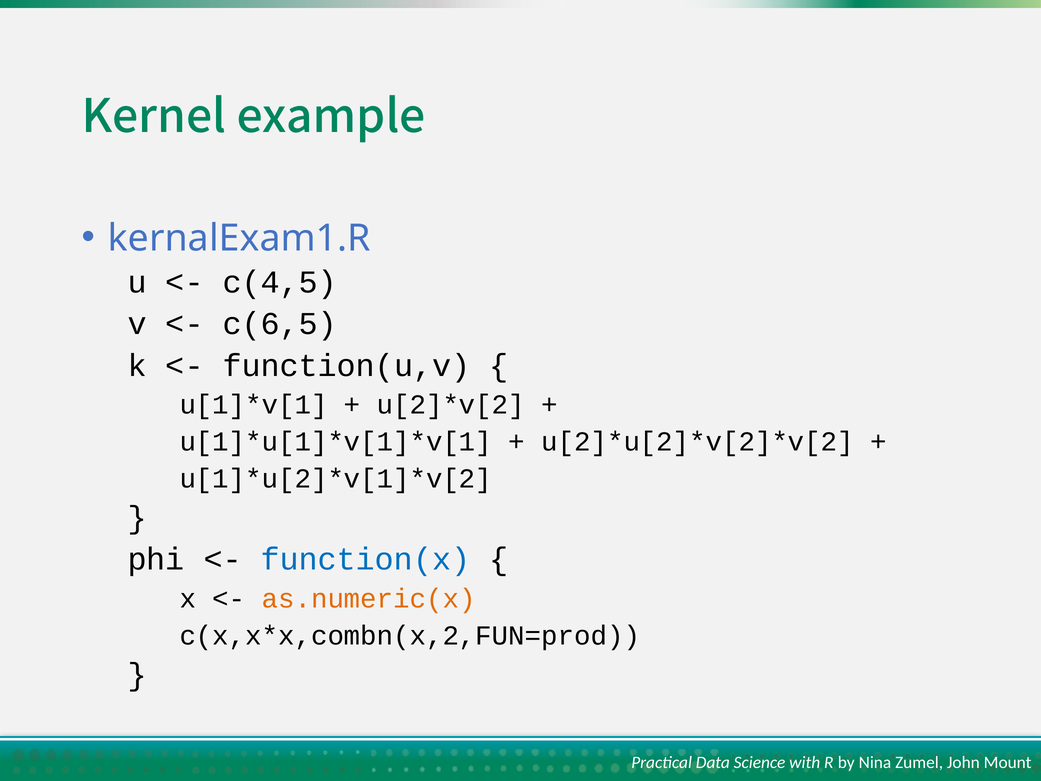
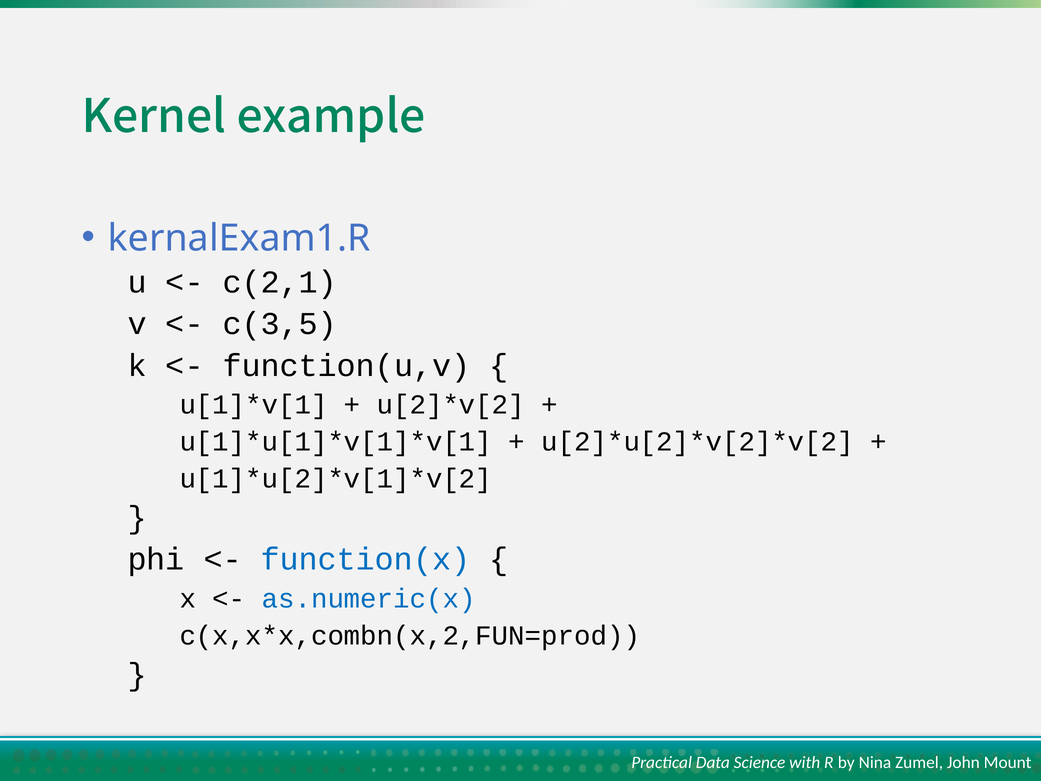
c(4,5: c(4,5 -> c(2,1
c(6,5: c(6,5 -> c(3,5
as.numeric(x colour: orange -> blue
